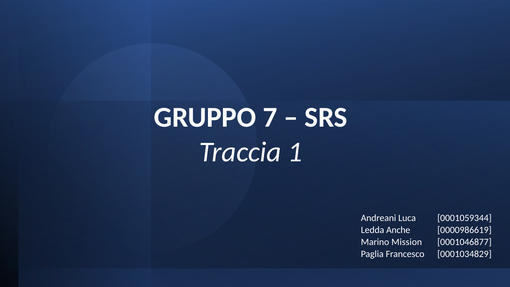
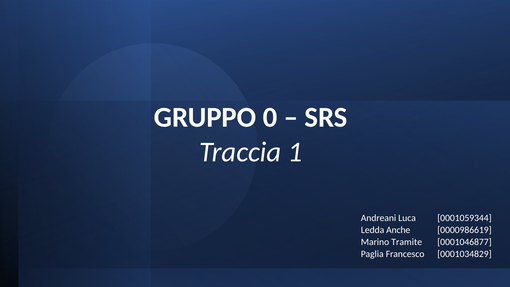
7: 7 -> 0
Mission: Mission -> Tramite
